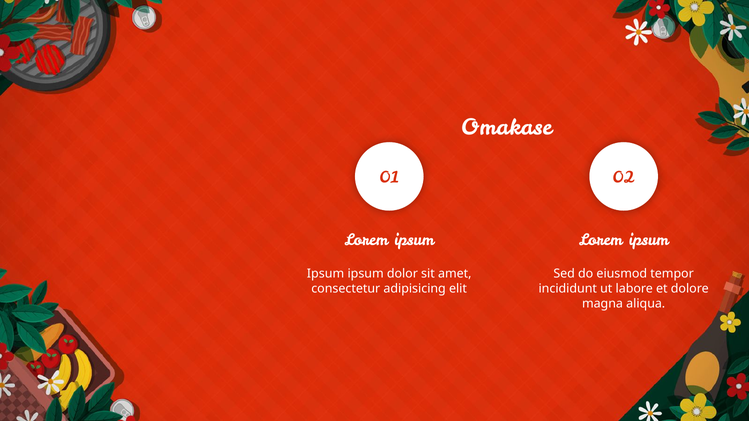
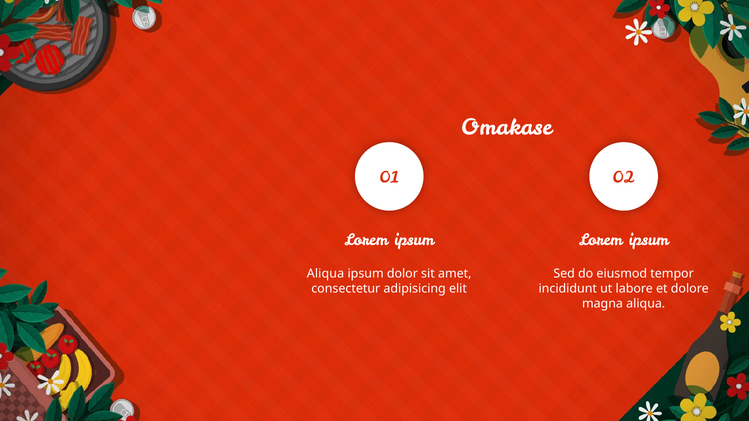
Ipsum at (326, 274): Ipsum -> Aliqua
